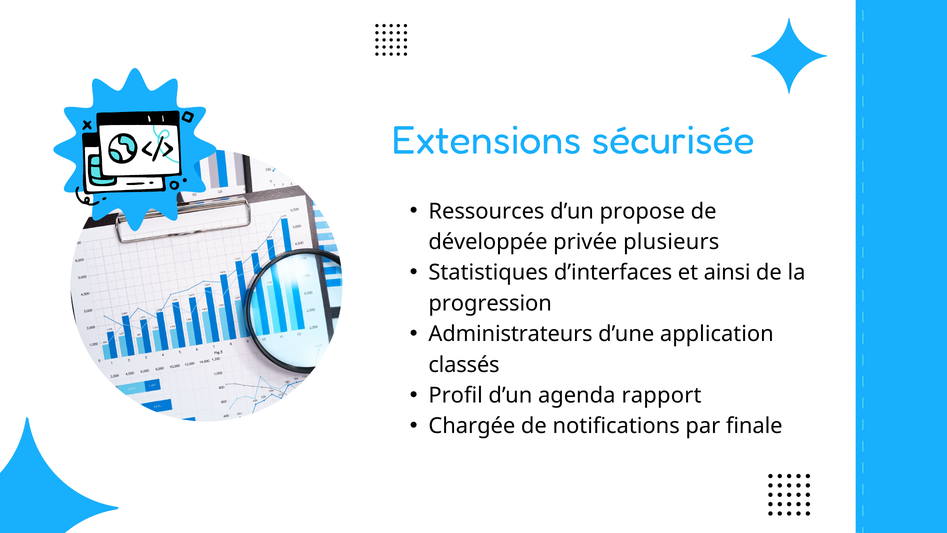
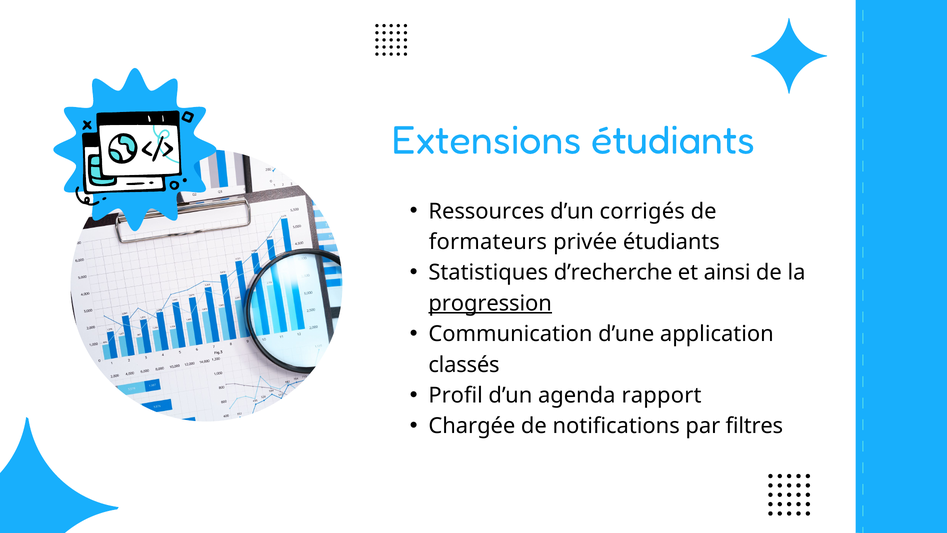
Extensions sécurisée: sécurisée -> étudiants
propose: propose -> corrigés
développée: développée -> formateurs
privée plusieurs: plusieurs -> étudiants
d’interfaces: d’interfaces -> d’recherche
progression underline: none -> present
Administrateurs: Administrateurs -> Communication
finale: finale -> filtres
